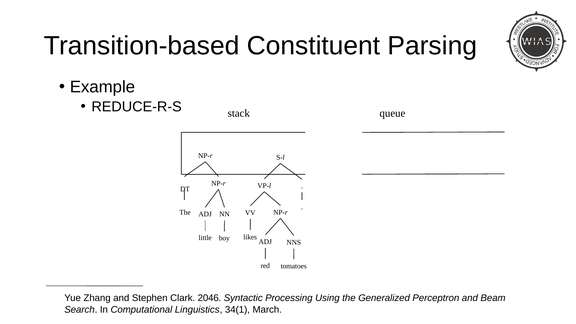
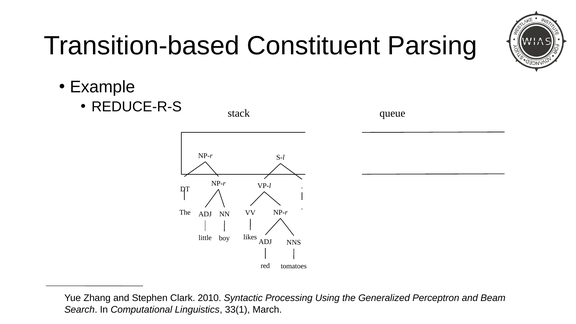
2046: 2046 -> 2010
34(1: 34(1 -> 33(1
